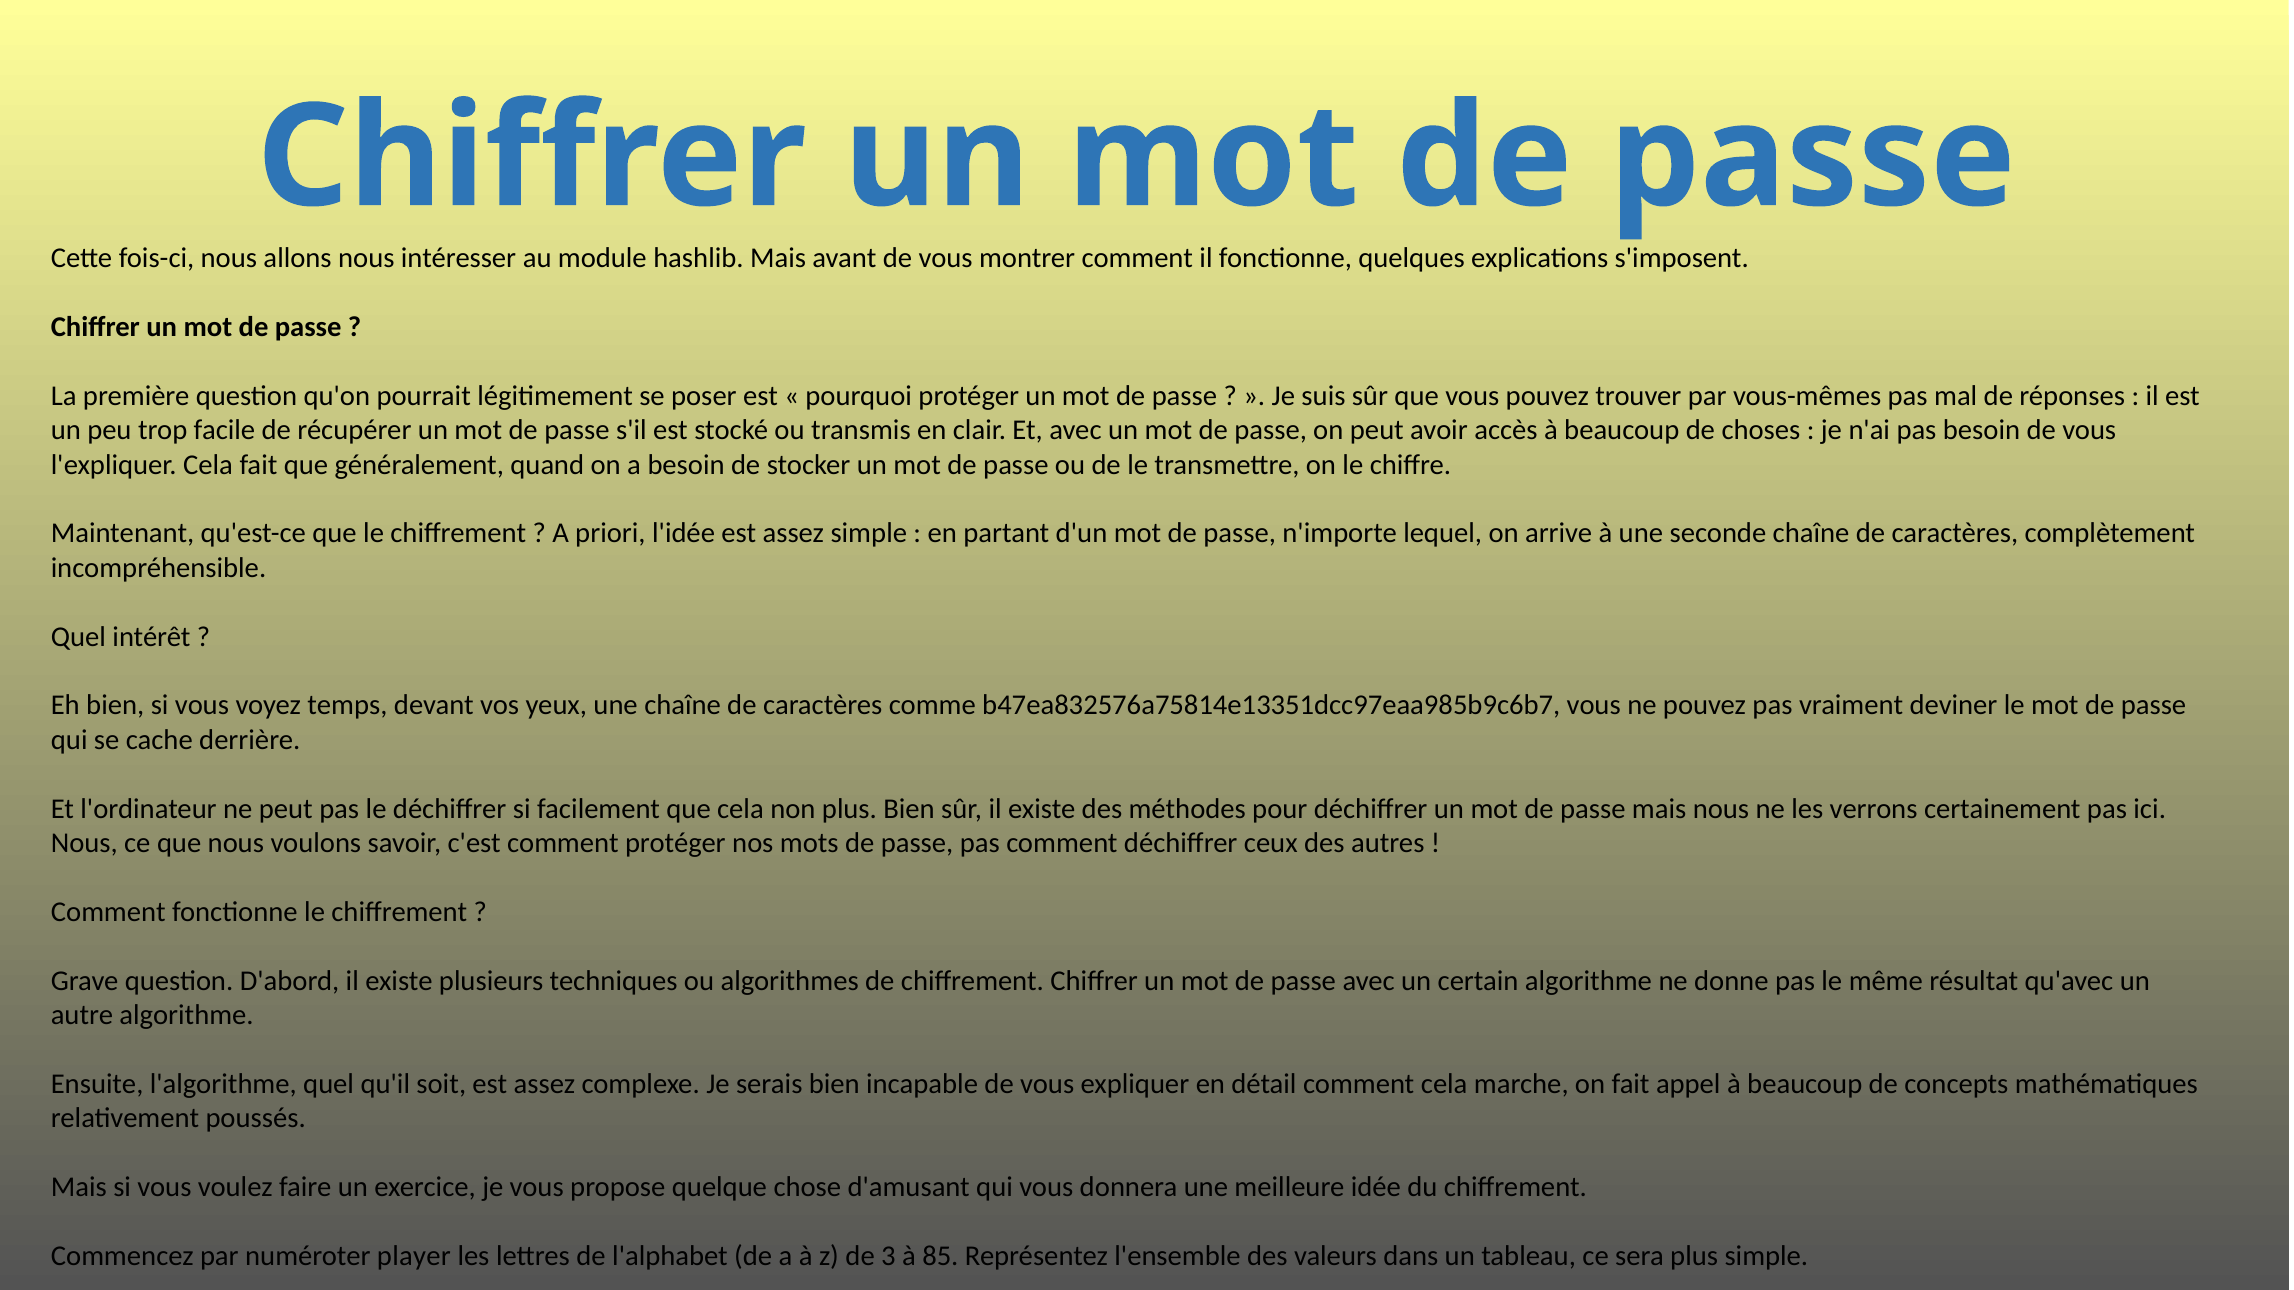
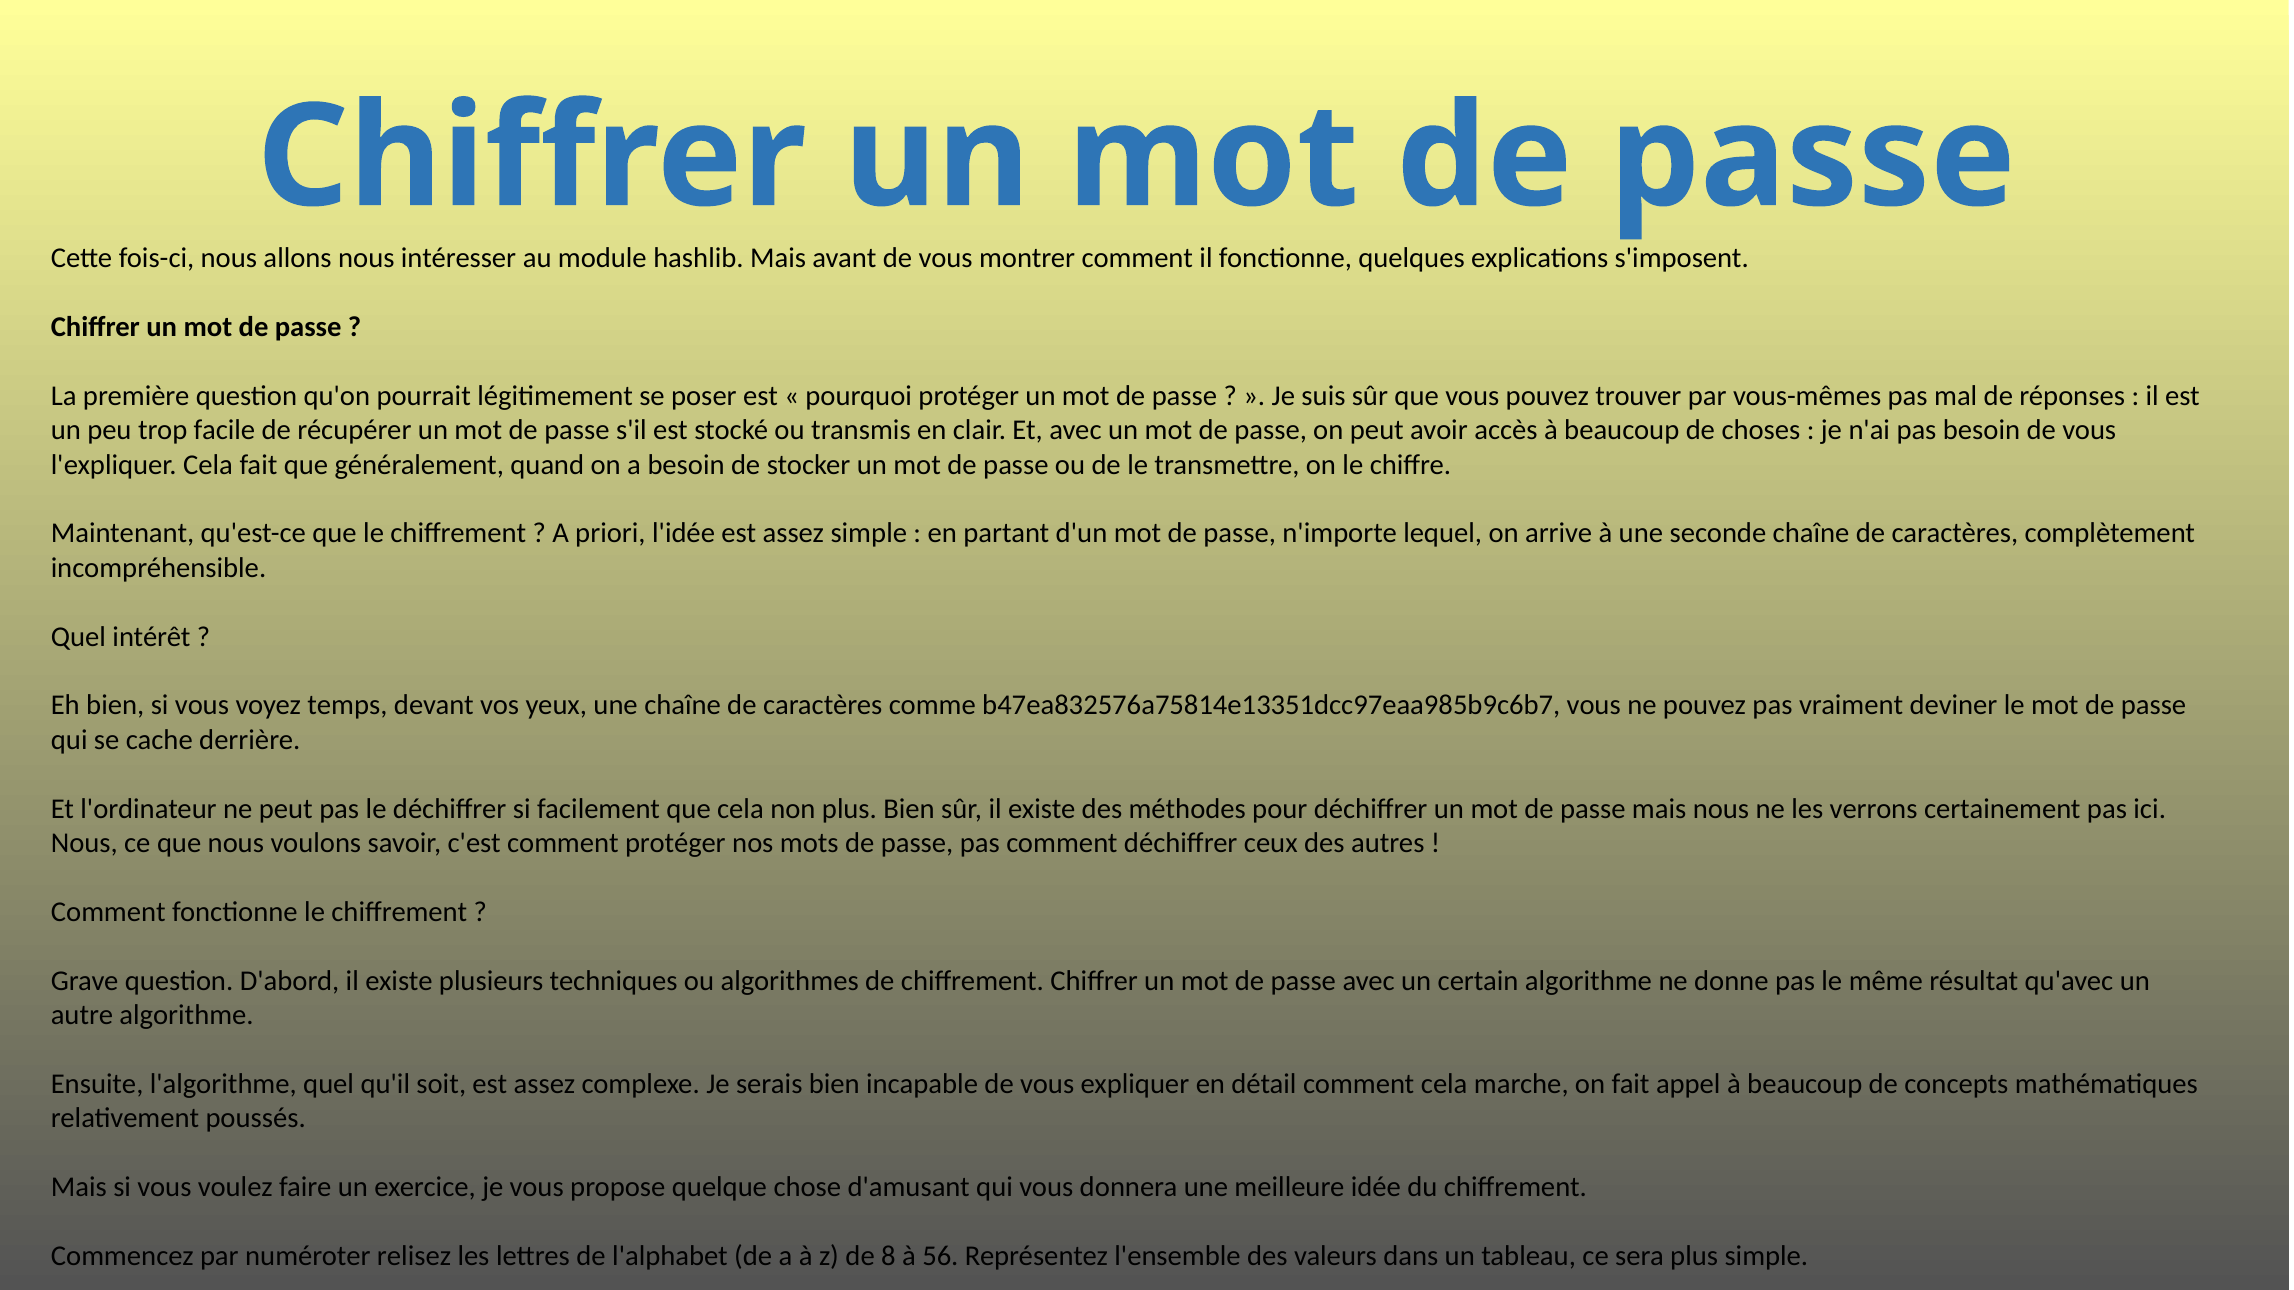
player: player -> relisez
3: 3 -> 8
85: 85 -> 56
